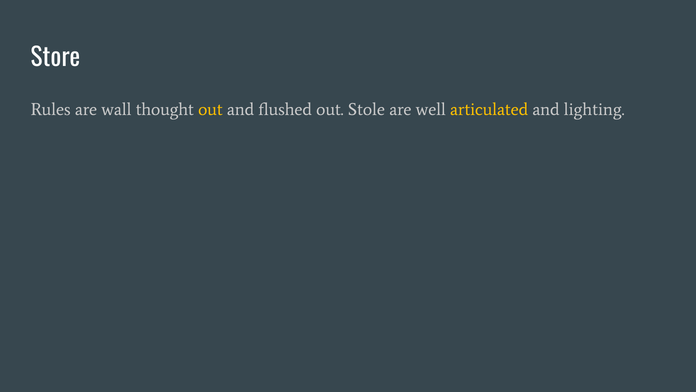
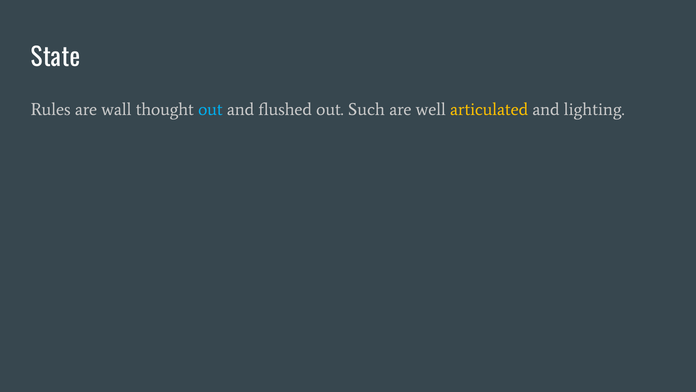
Store: Store -> State
out at (210, 109) colour: yellow -> light blue
Stole: Stole -> Such
